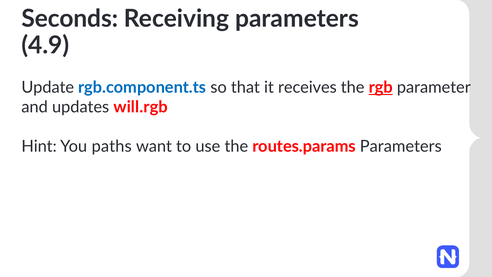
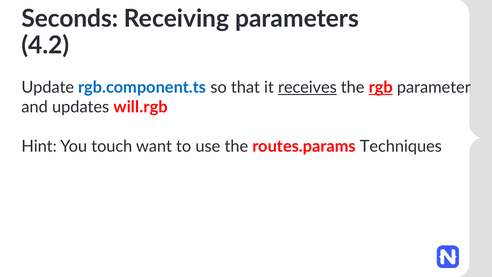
4.9: 4.9 -> 4.2
receives underline: none -> present
paths: paths -> touch
routes.params Parameters: Parameters -> Techniques
